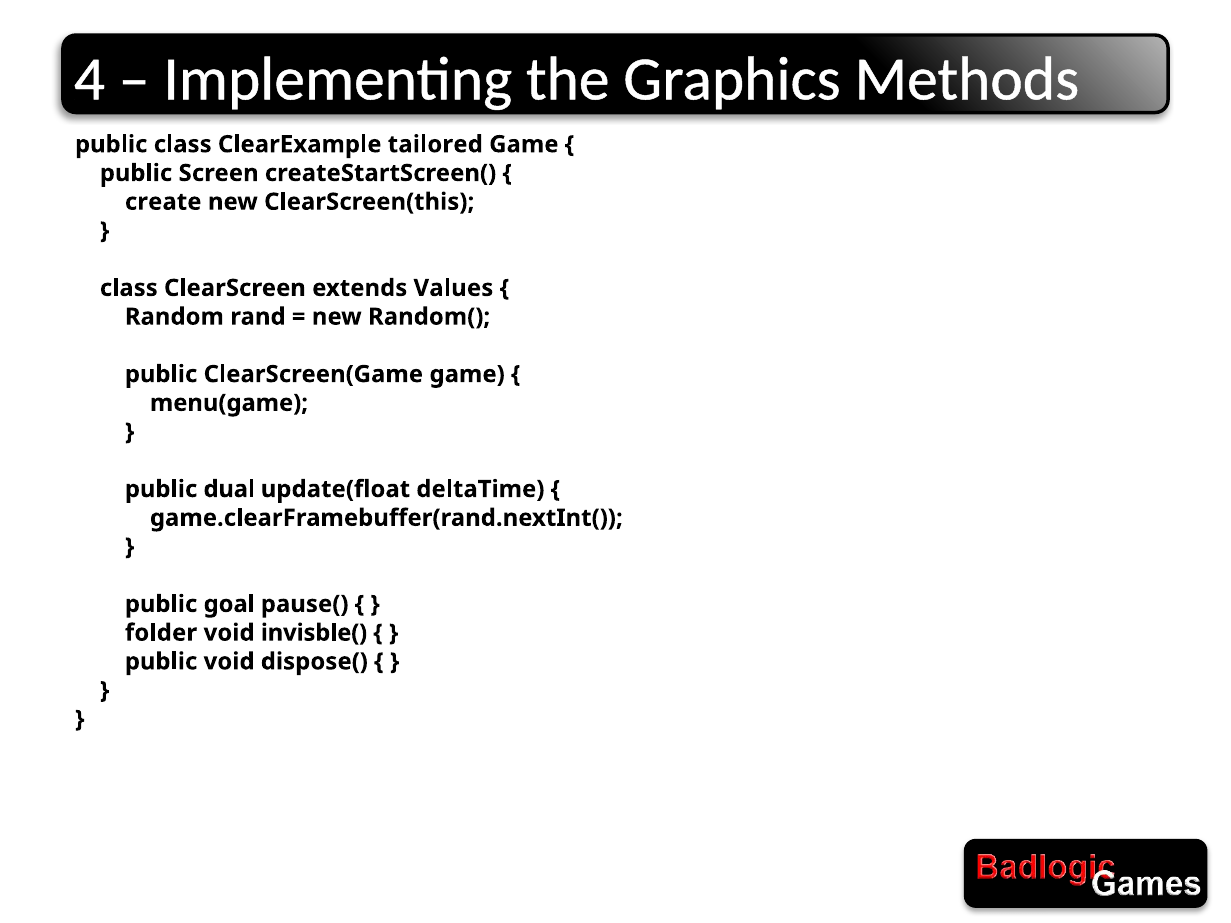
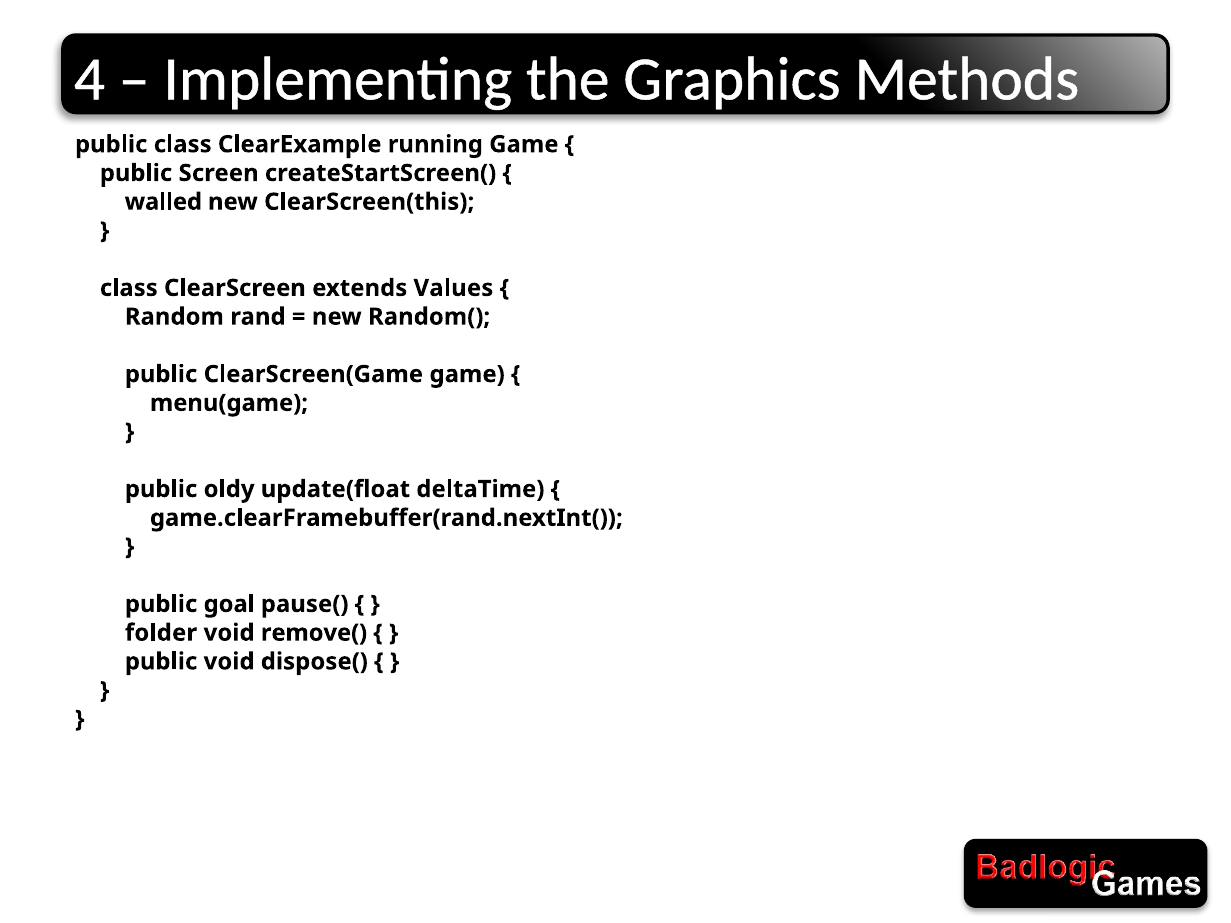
tailored: tailored -> running
create: create -> walled
dual: dual -> oldy
invisble(: invisble( -> remove(
